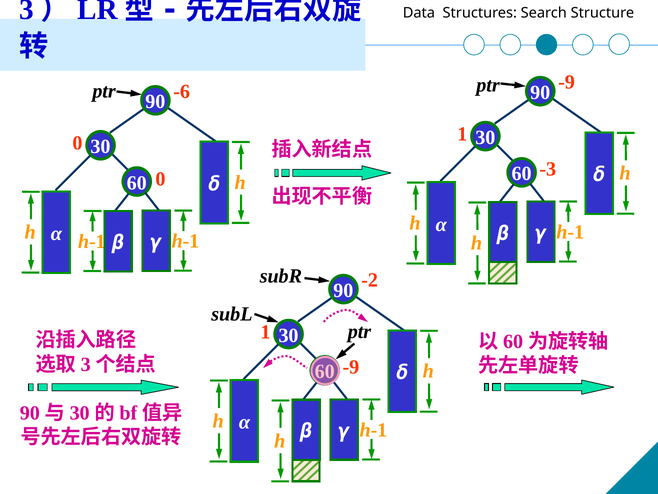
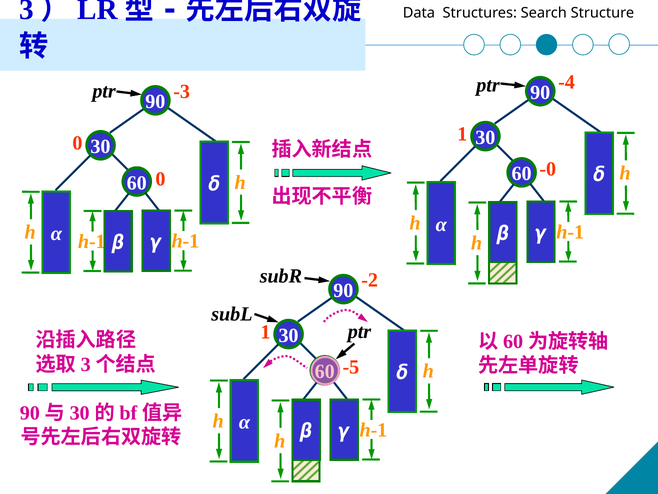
-9 at (567, 82): -9 -> -4
-6: -6 -> -3
-3: -3 -> -0
-9 at (351, 367): -9 -> -5
